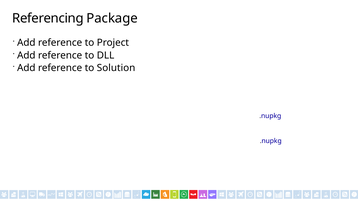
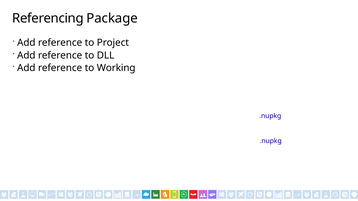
Solution: Solution -> Working
